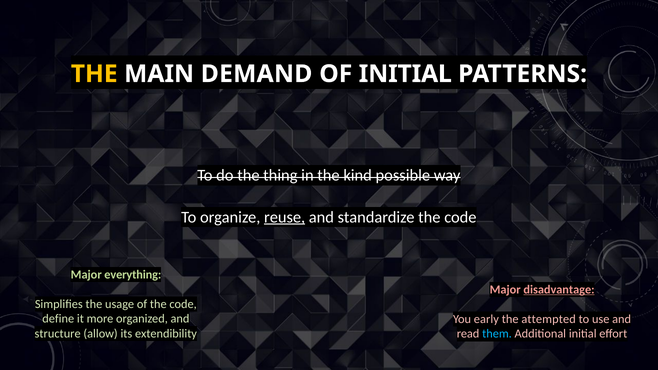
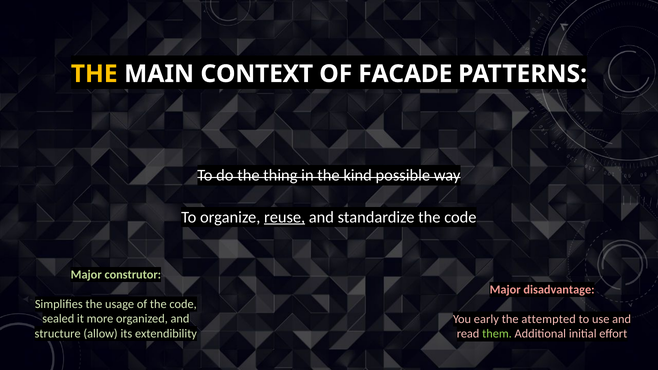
DEMAND: DEMAND -> CONTEXT
OF INITIAL: INITIAL -> FACADE
everything: everything -> construtor
disadvantage underline: present -> none
define: define -> sealed
them colour: light blue -> light green
